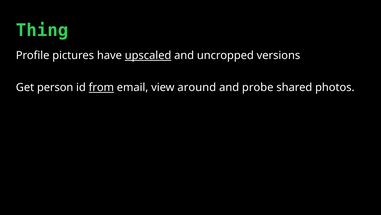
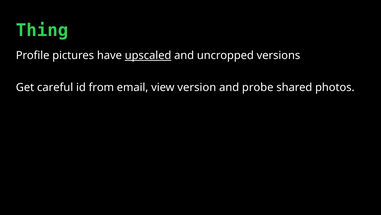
person: person -> careful
from underline: present -> none
around: around -> version
